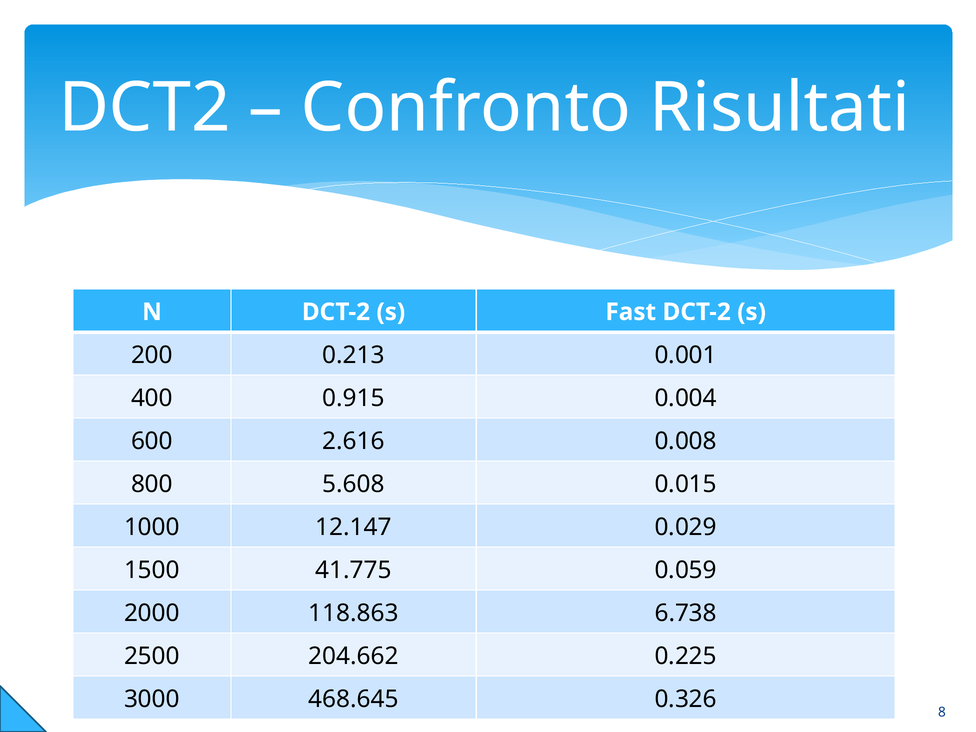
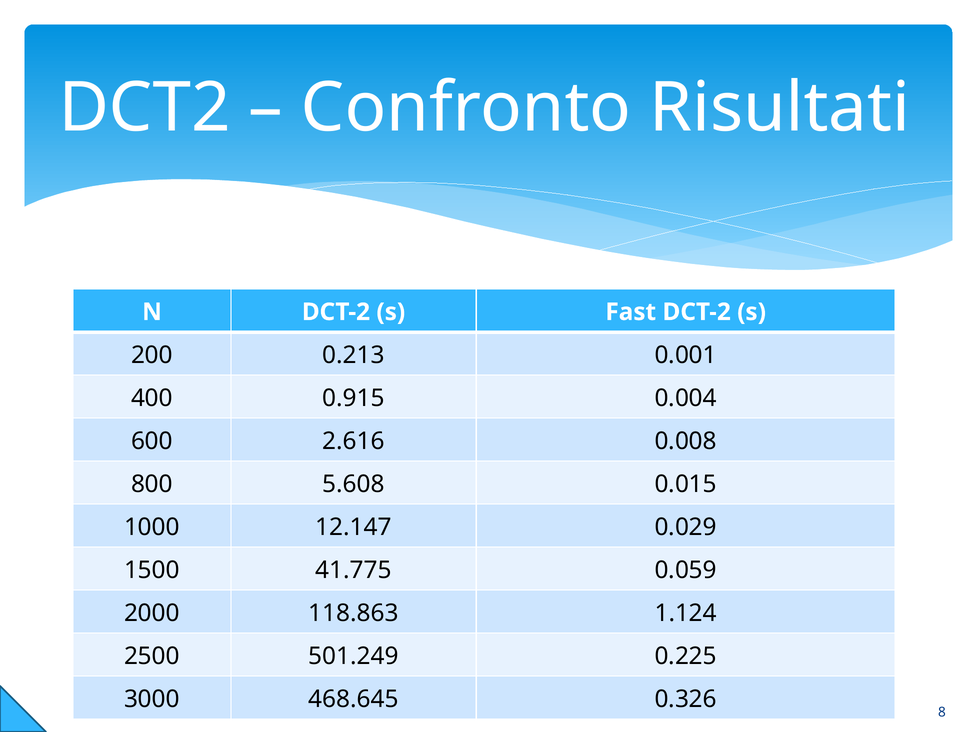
6.738: 6.738 -> 1.124
204.662: 204.662 -> 501.249
